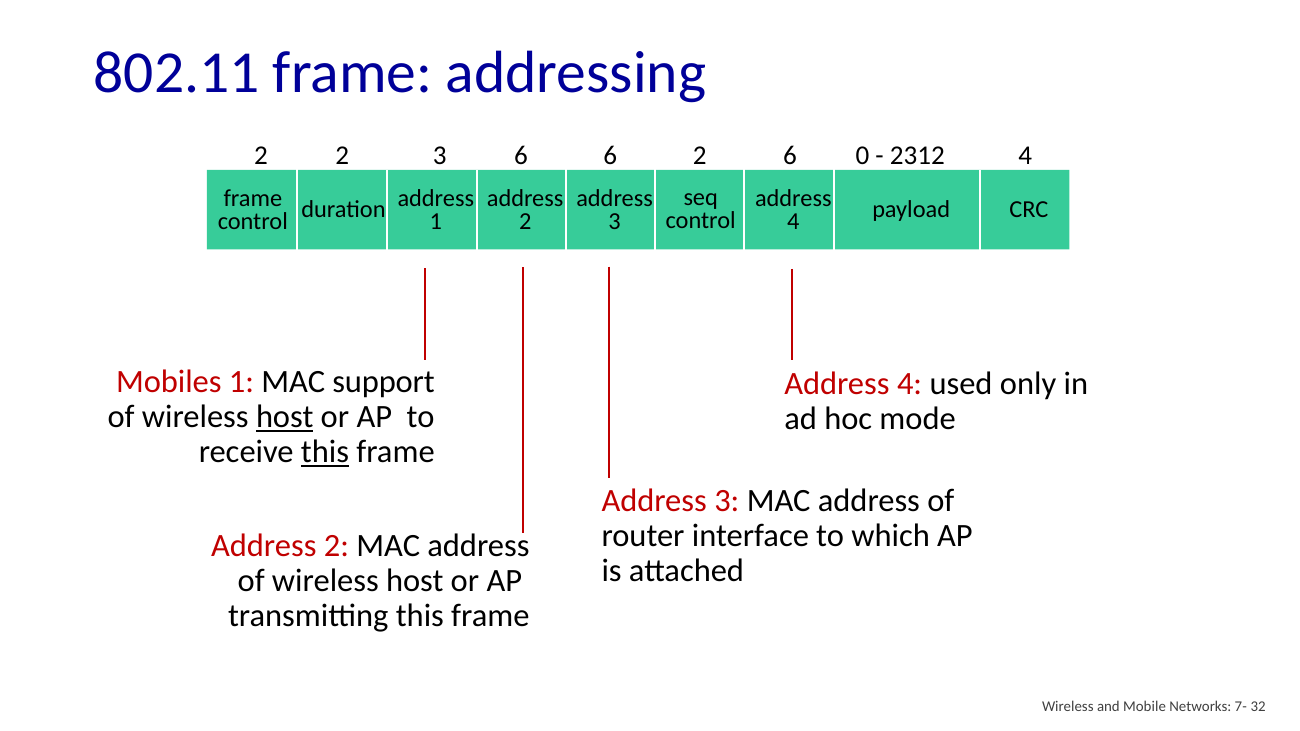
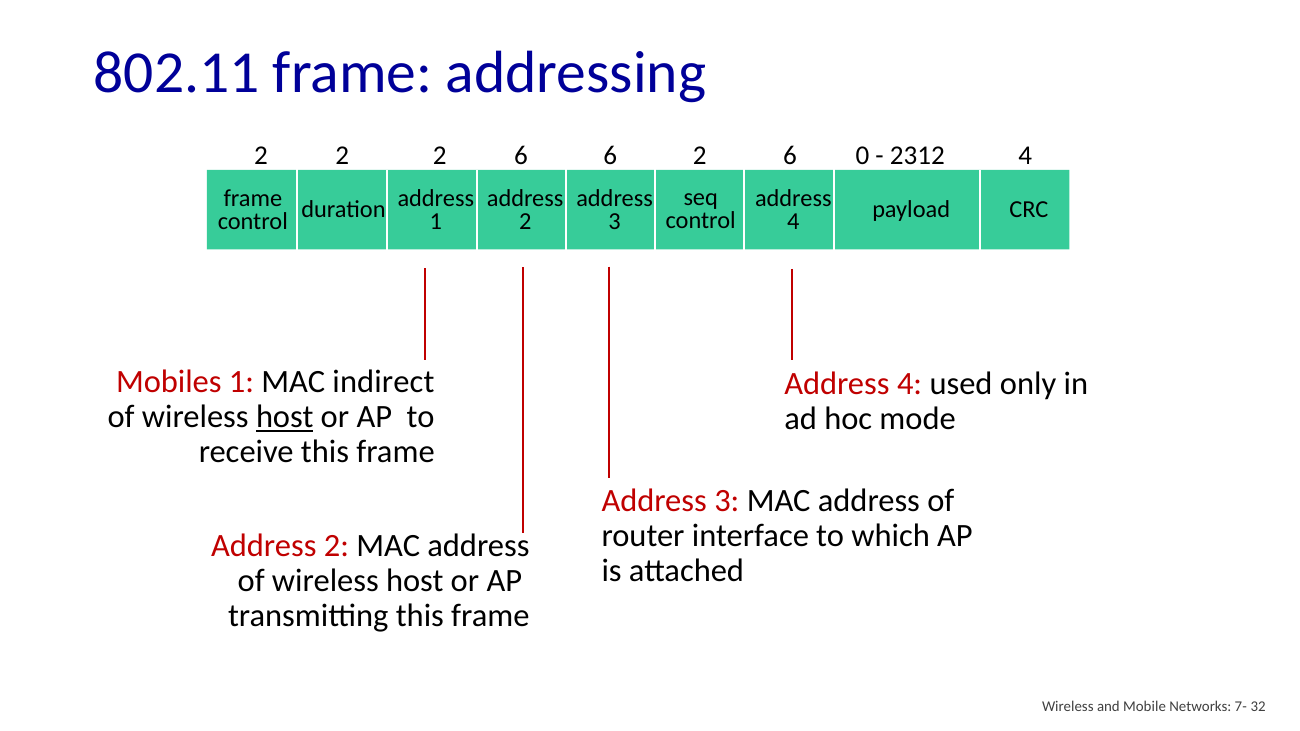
2 2 3: 3 -> 2
support: support -> indirect
this at (325, 452) underline: present -> none
